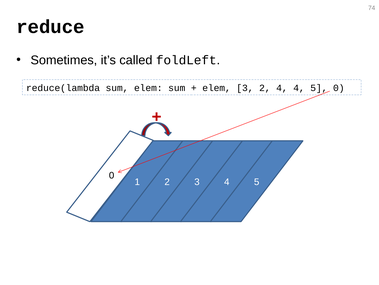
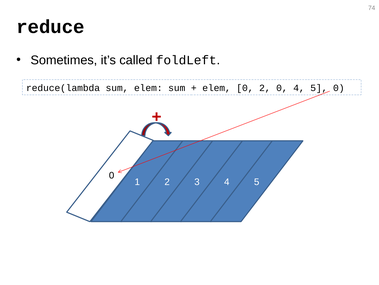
elem 3: 3 -> 0
2 4: 4 -> 0
